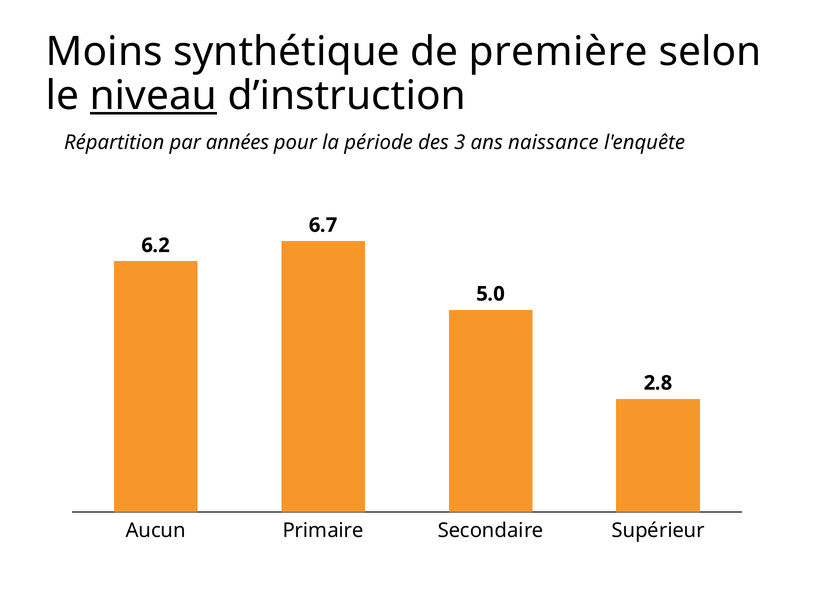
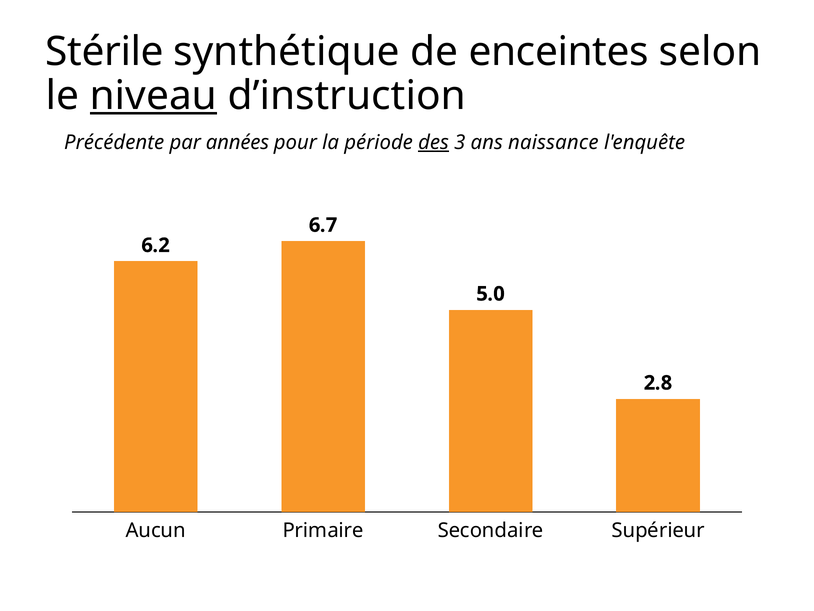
Moins: Moins -> Stérile
première: première -> enceintes
Répartition: Répartition -> Précédente
des underline: none -> present
